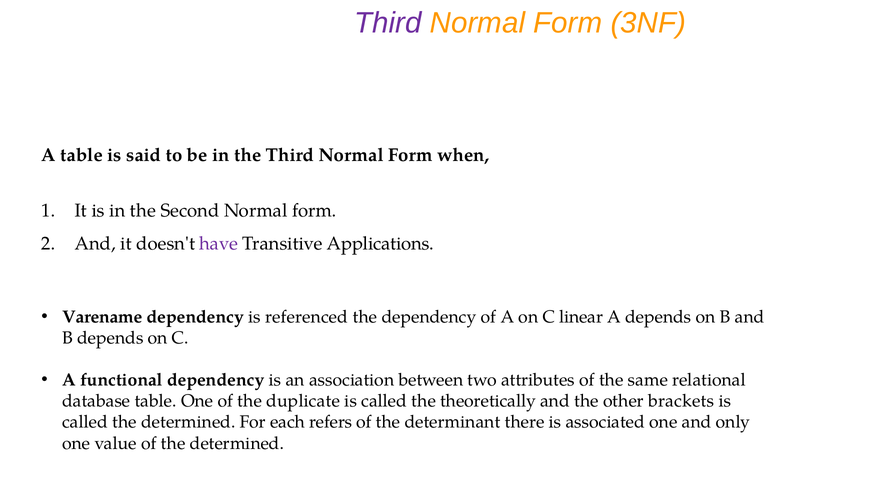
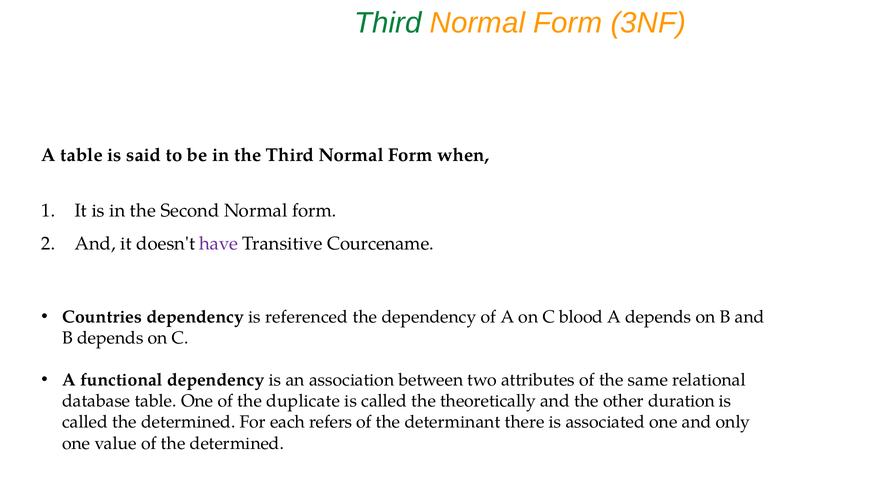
Third at (388, 23) colour: purple -> green
Applications: Applications -> Courcename
Varename: Varename -> Countries
linear: linear -> blood
brackets: brackets -> duration
